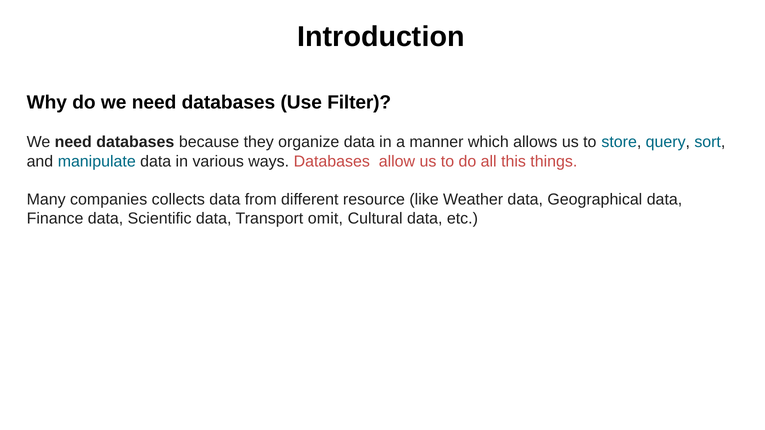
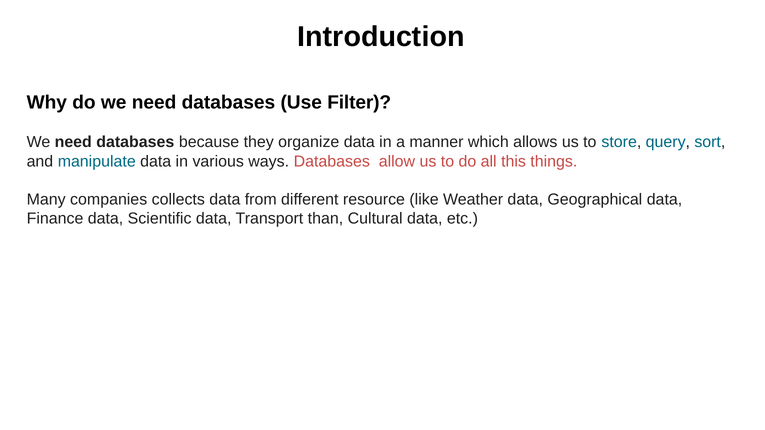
omit: omit -> than
